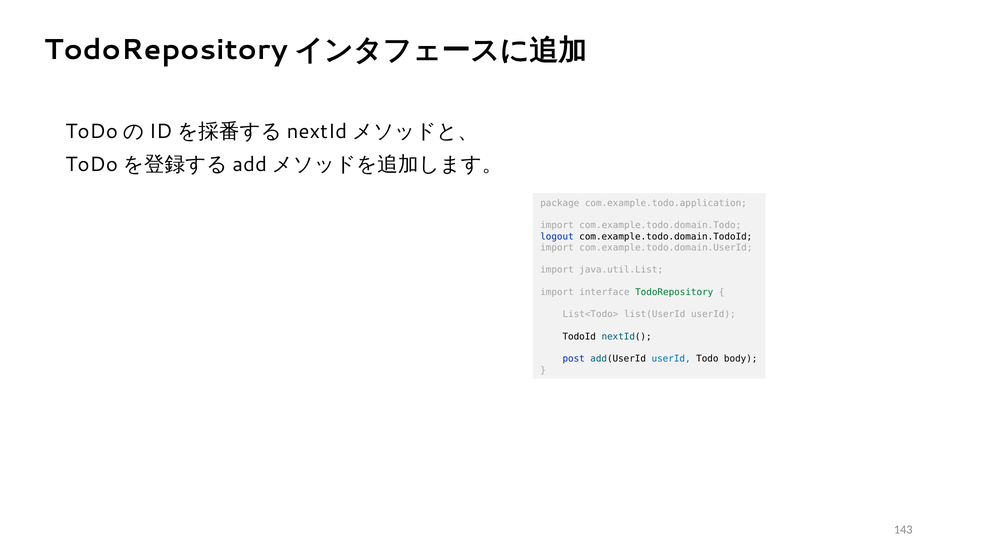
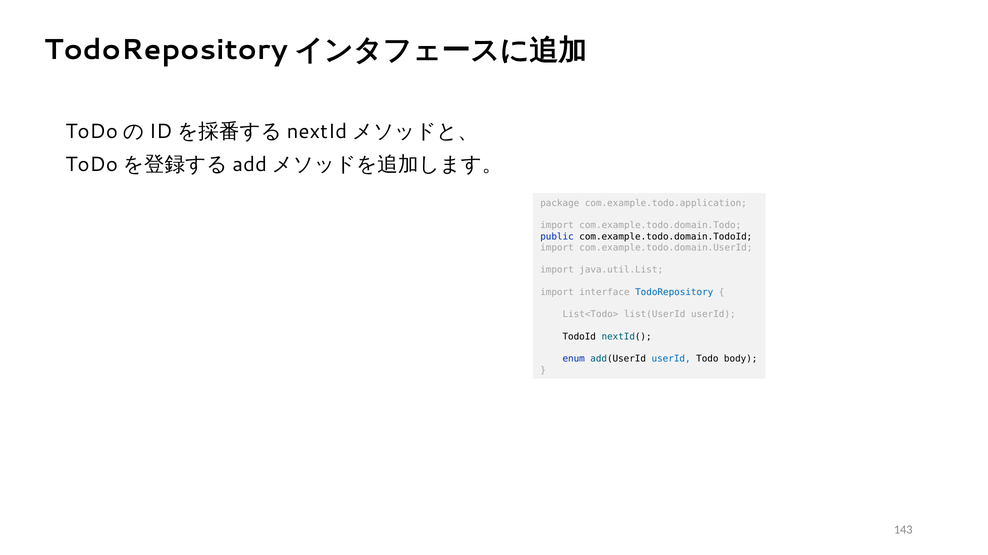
logout: logout -> public
TodoRepository colour: green -> blue
post: post -> enum
